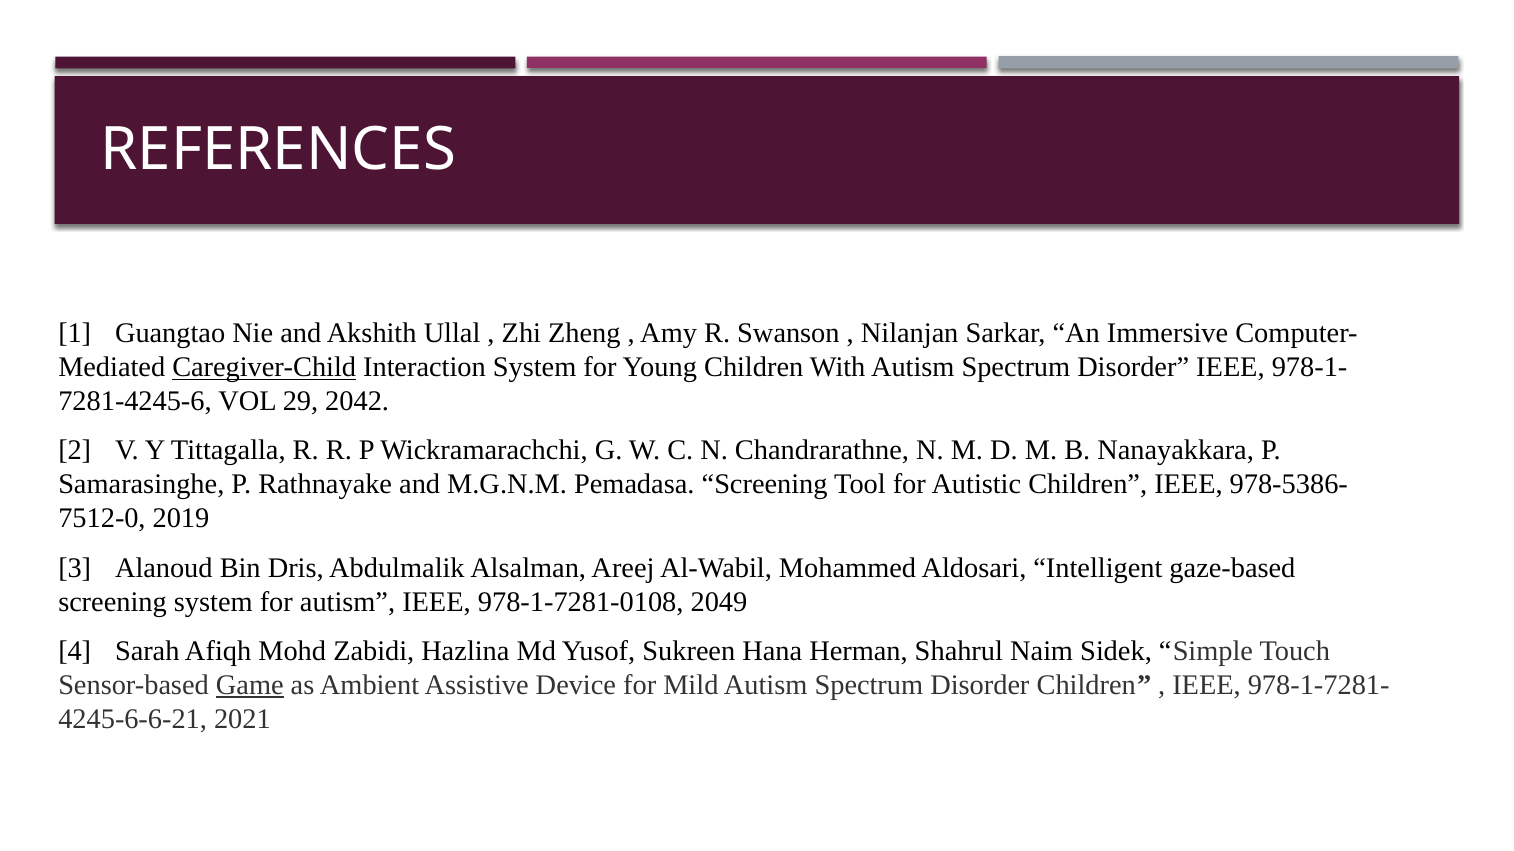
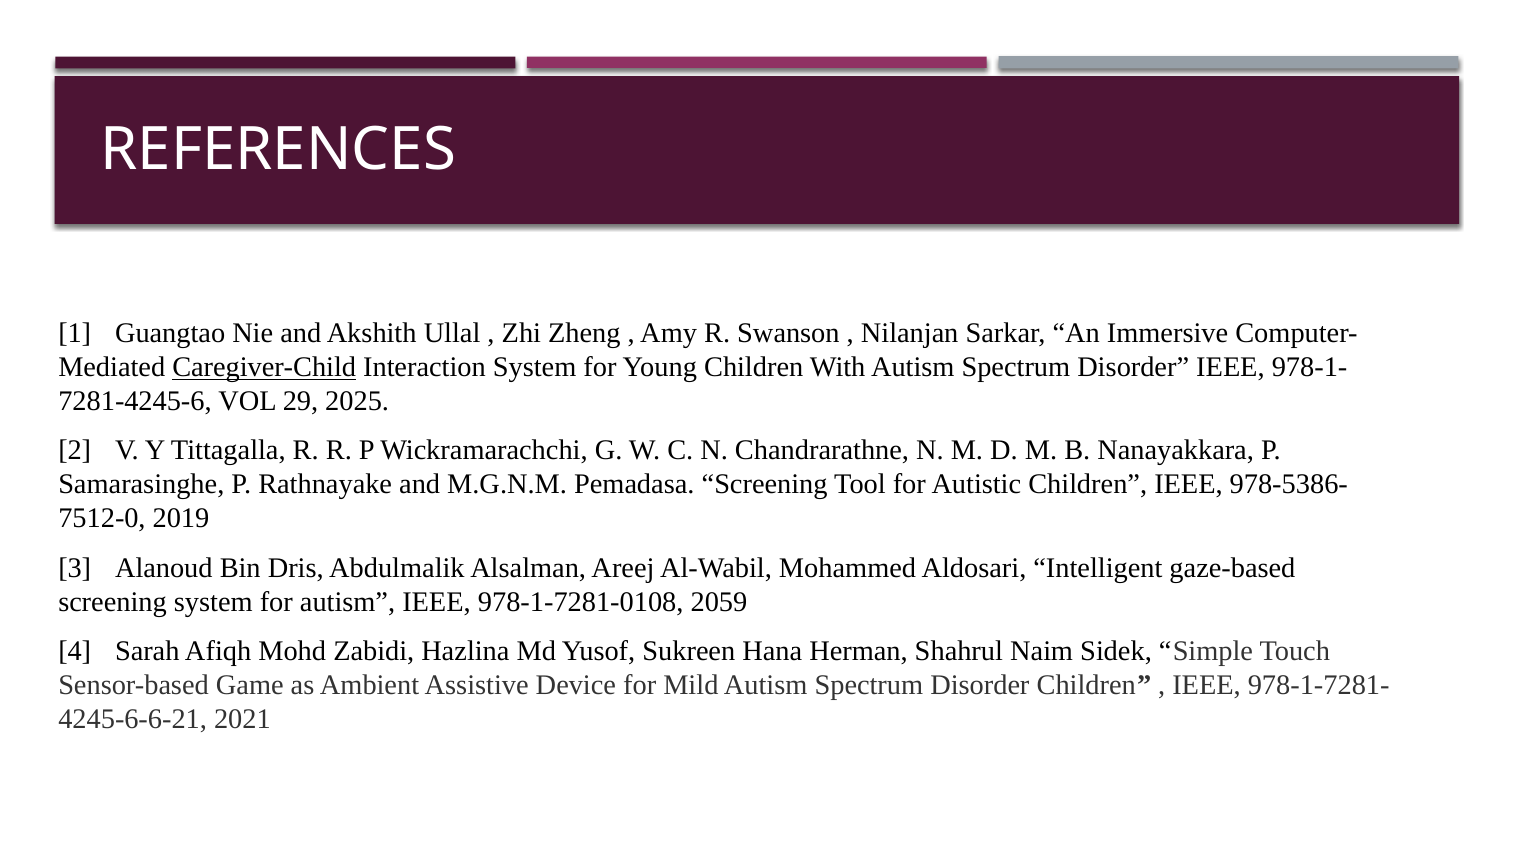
2042: 2042 -> 2025
2049: 2049 -> 2059
Game underline: present -> none
